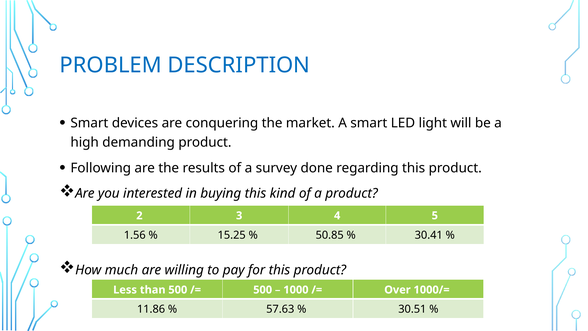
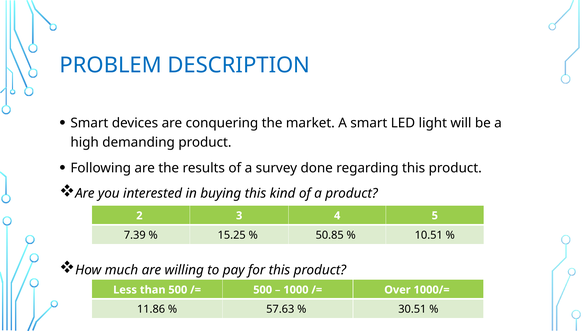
1.56: 1.56 -> 7.39
30.41: 30.41 -> 10.51
